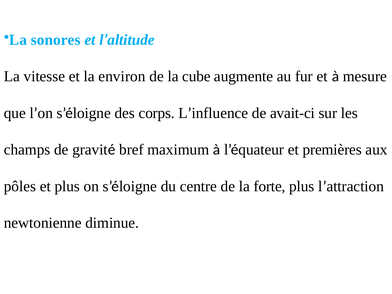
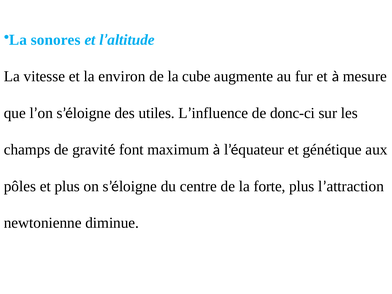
corps: corps -> utiles
avait-ci: avait-ci -> donc-ci
bref: bref -> font
premières: premières -> génétique
